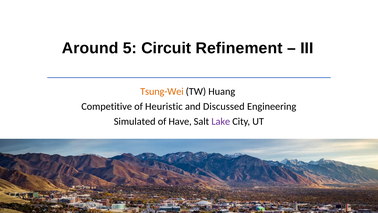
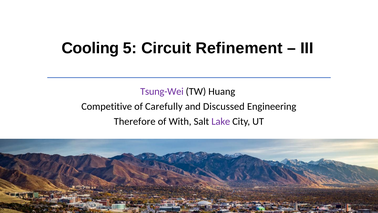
Around: Around -> Cooling
Tsung-Wei colour: orange -> purple
Heuristic: Heuristic -> Carefully
Simulated: Simulated -> Therefore
Have: Have -> With
